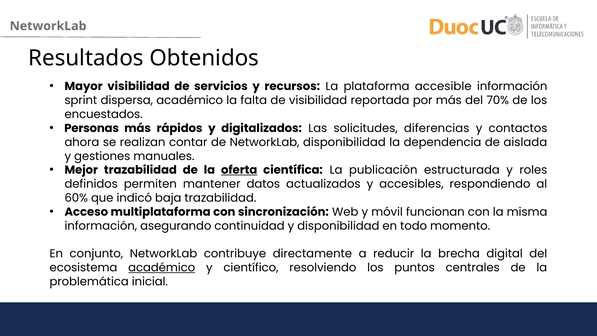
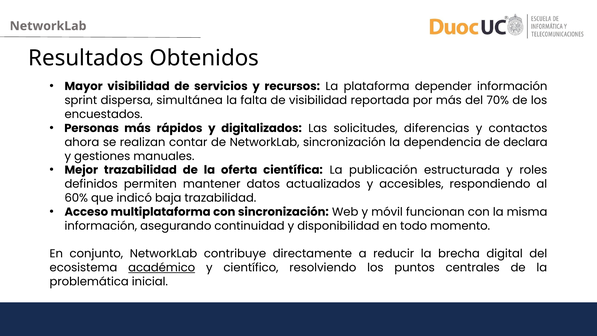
accesible: accesible -> depender
dispersa académico: académico -> simultánea
NetworkLab disponibilidad: disponibilidad -> sincronización
aislada: aislada -> declara
oferta underline: present -> none
